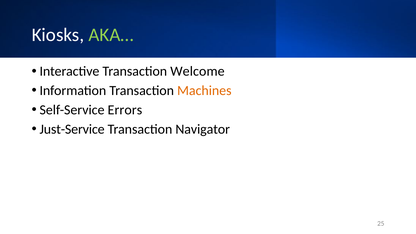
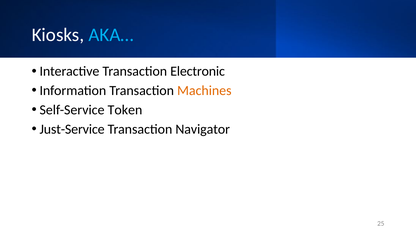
AKA… colour: light green -> light blue
Welcome: Welcome -> Electronic
Errors: Errors -> Token
